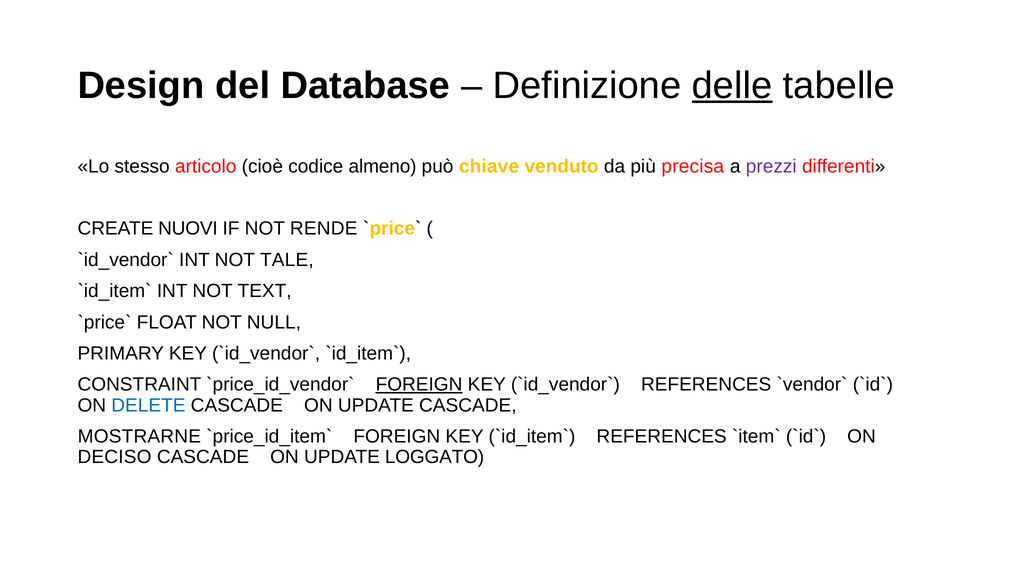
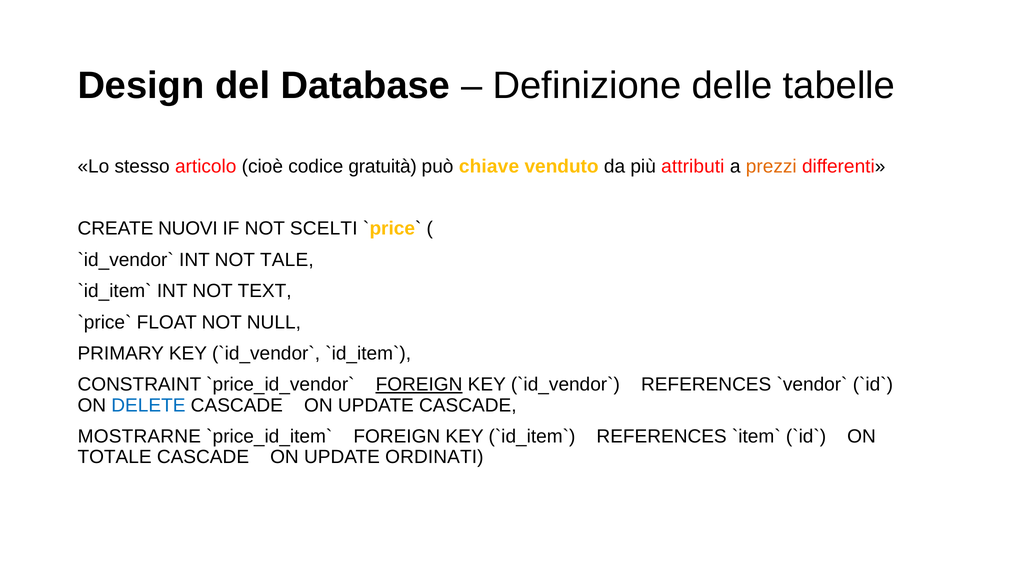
delle underline: present -> none
almeno: almeno -> gratuità
precisa: precisa -> attributi
prezzi colour: purple -> orange
RENDE: RENDE -> SCELTI
DECISO: DECISO -> TOTALE
LOGGATO: LOGGATO -> ORDINATI
